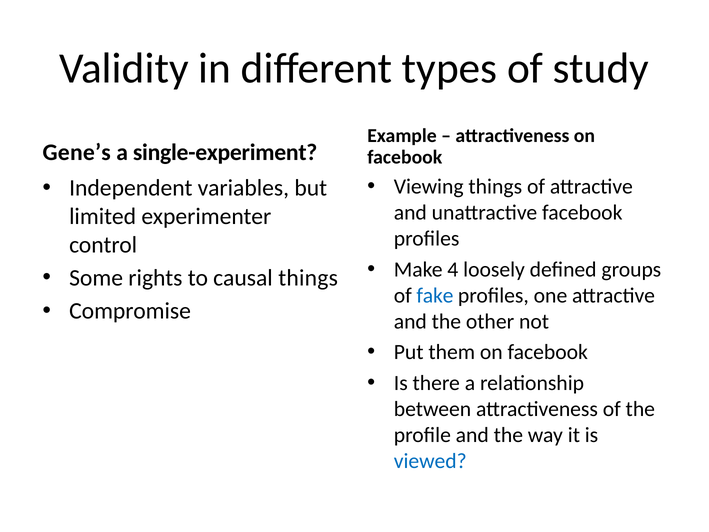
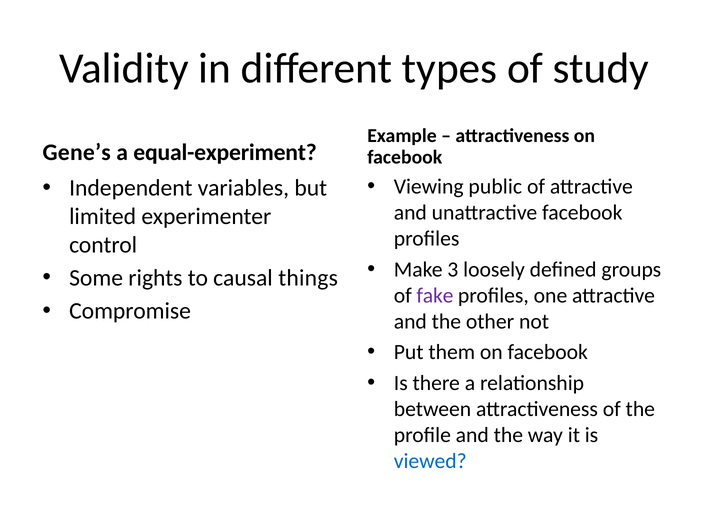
single-experiment: single-experiment -> equal-experiment
Viewing things: things -> public
4: 4 -> 3
fake colour: blue -> purple
